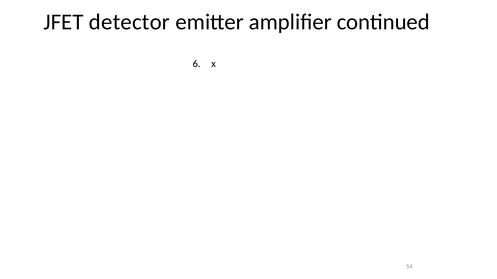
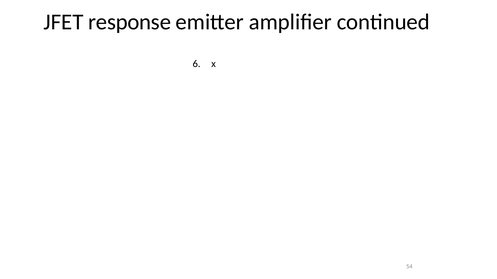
detector: detector -> response
